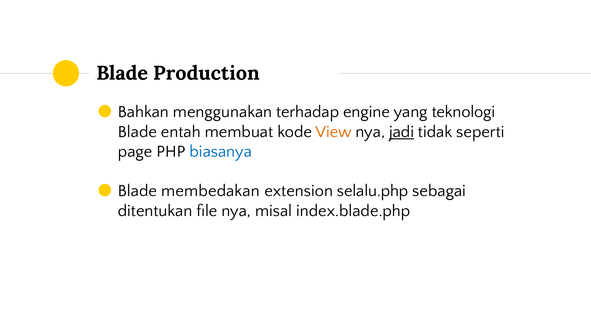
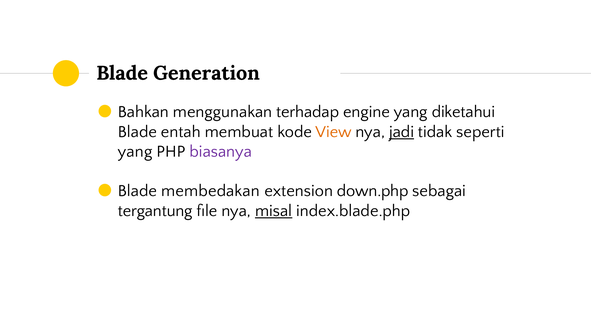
Production: Production -> Generation
teknologi: teknologi -> diketahui
page at (135, 151): page -> yang
biasanya colour: blue -> purple
selalu.php: selalu.php -> down.php
ditentukan: ditentukan -> tergantung
misal underline: none -> present
